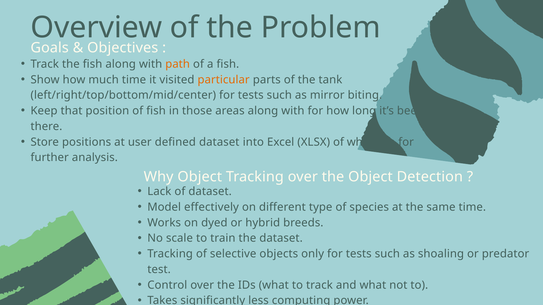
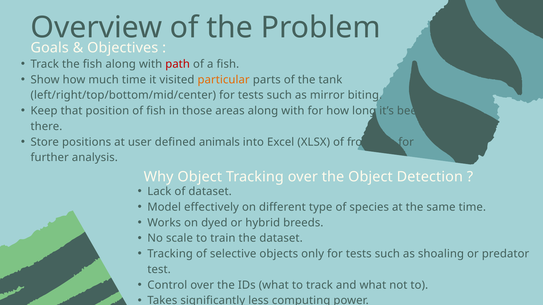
path colour: orange -> red
defined dataset: dataset -> animals
of what: what -> from
